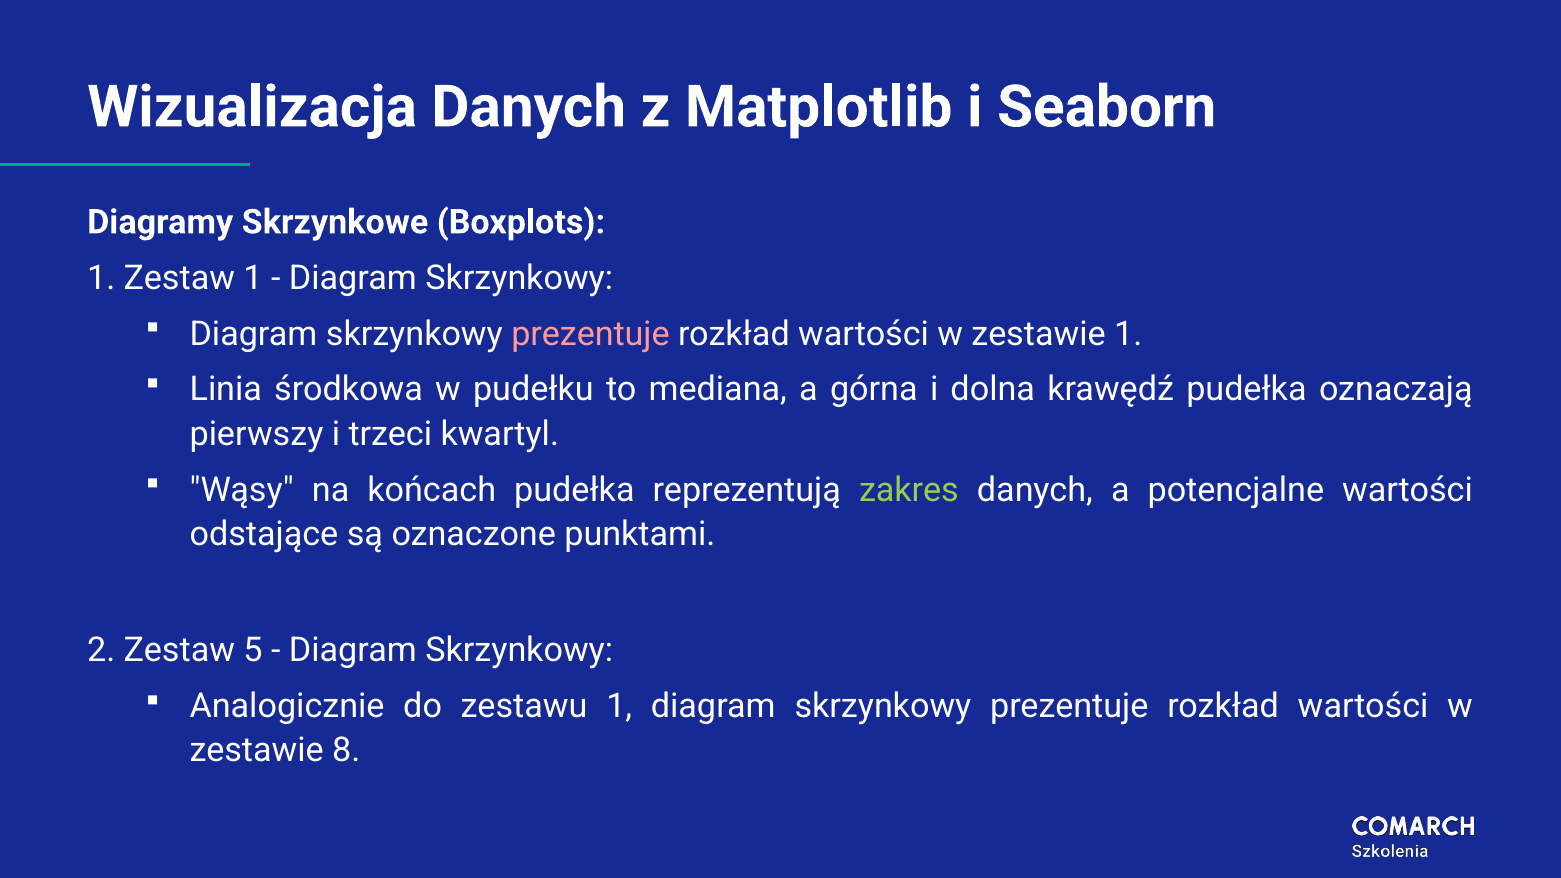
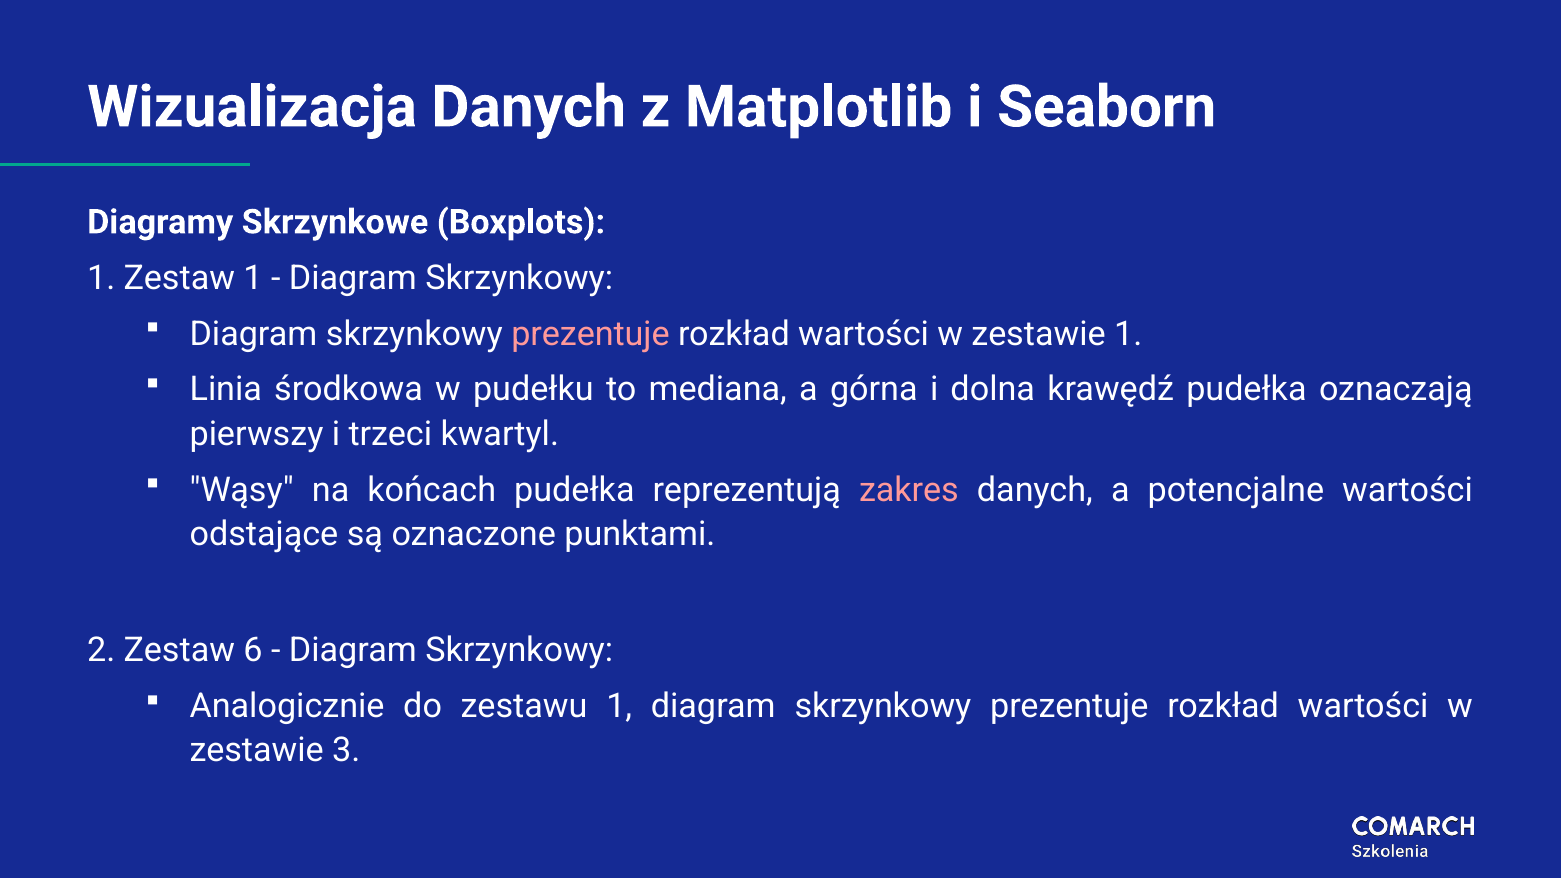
zakres colour: light green -> pink
5: 5 -> 6
8: 8 -> 3
